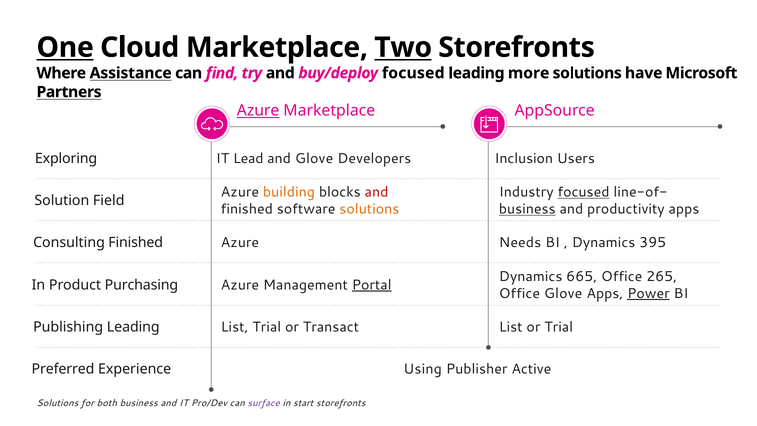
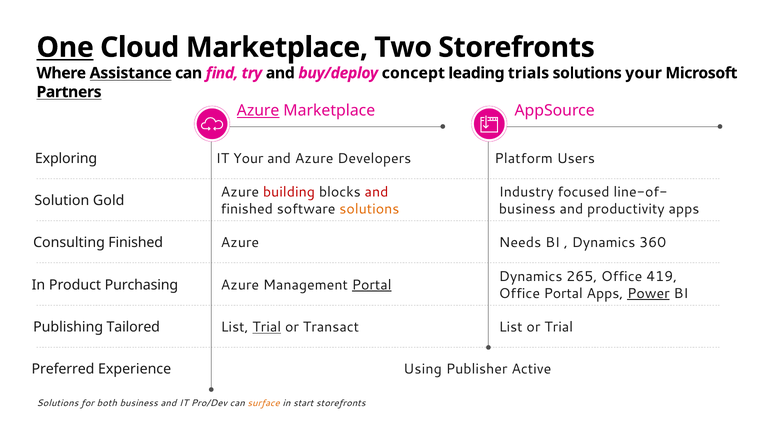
Two underline: present -> none
buy/deploy focused: focused -> concept
more: more -> trials
solutions have: have -> your
IT Lead: Lead -> Your
and Glove: Glove -> Azure
Inclusion: Inclusion -> Platform
building colour: orange -> red
focused at (584, 192) underline: present -> none
Field: Field -> Gold
business at (527, 209) underline: present -> none
395: 395 -> 360
665: 665 -> 265
265: 265 -> 419
Office Glove: Glove -> Portal
Trial at (267, 327) underline: none -> present
Publishing Leading: Leading -> Tailored
surface colour: purple -> orange
